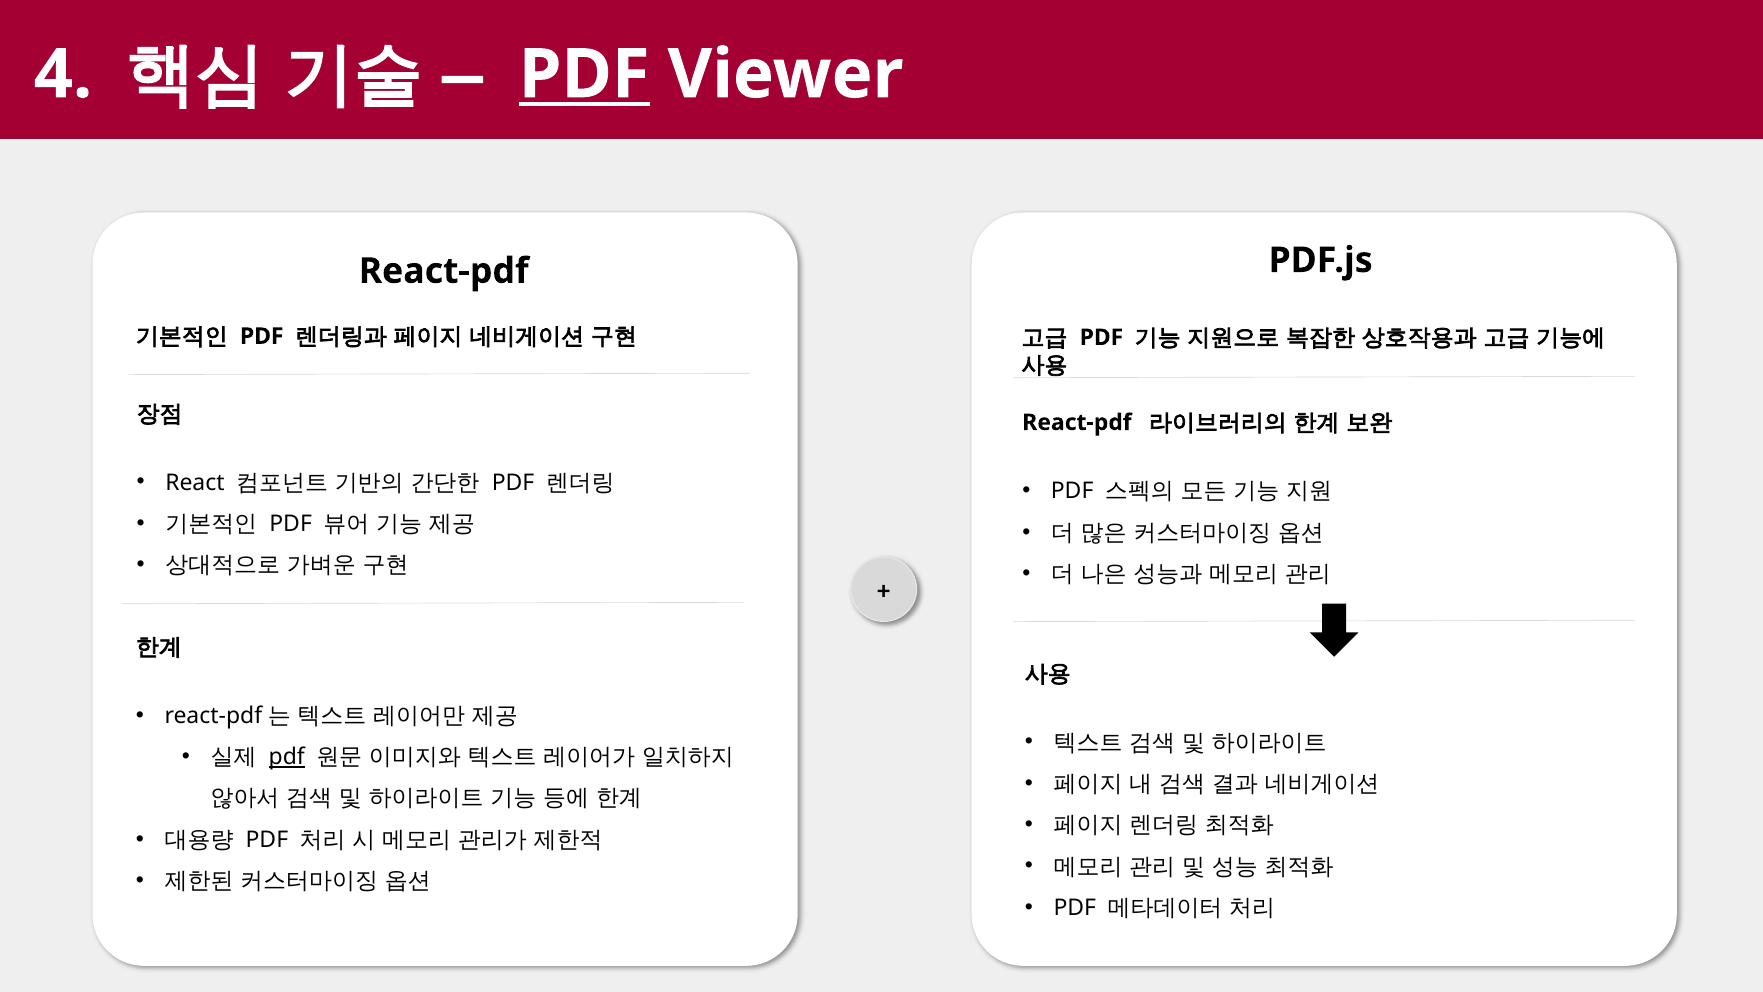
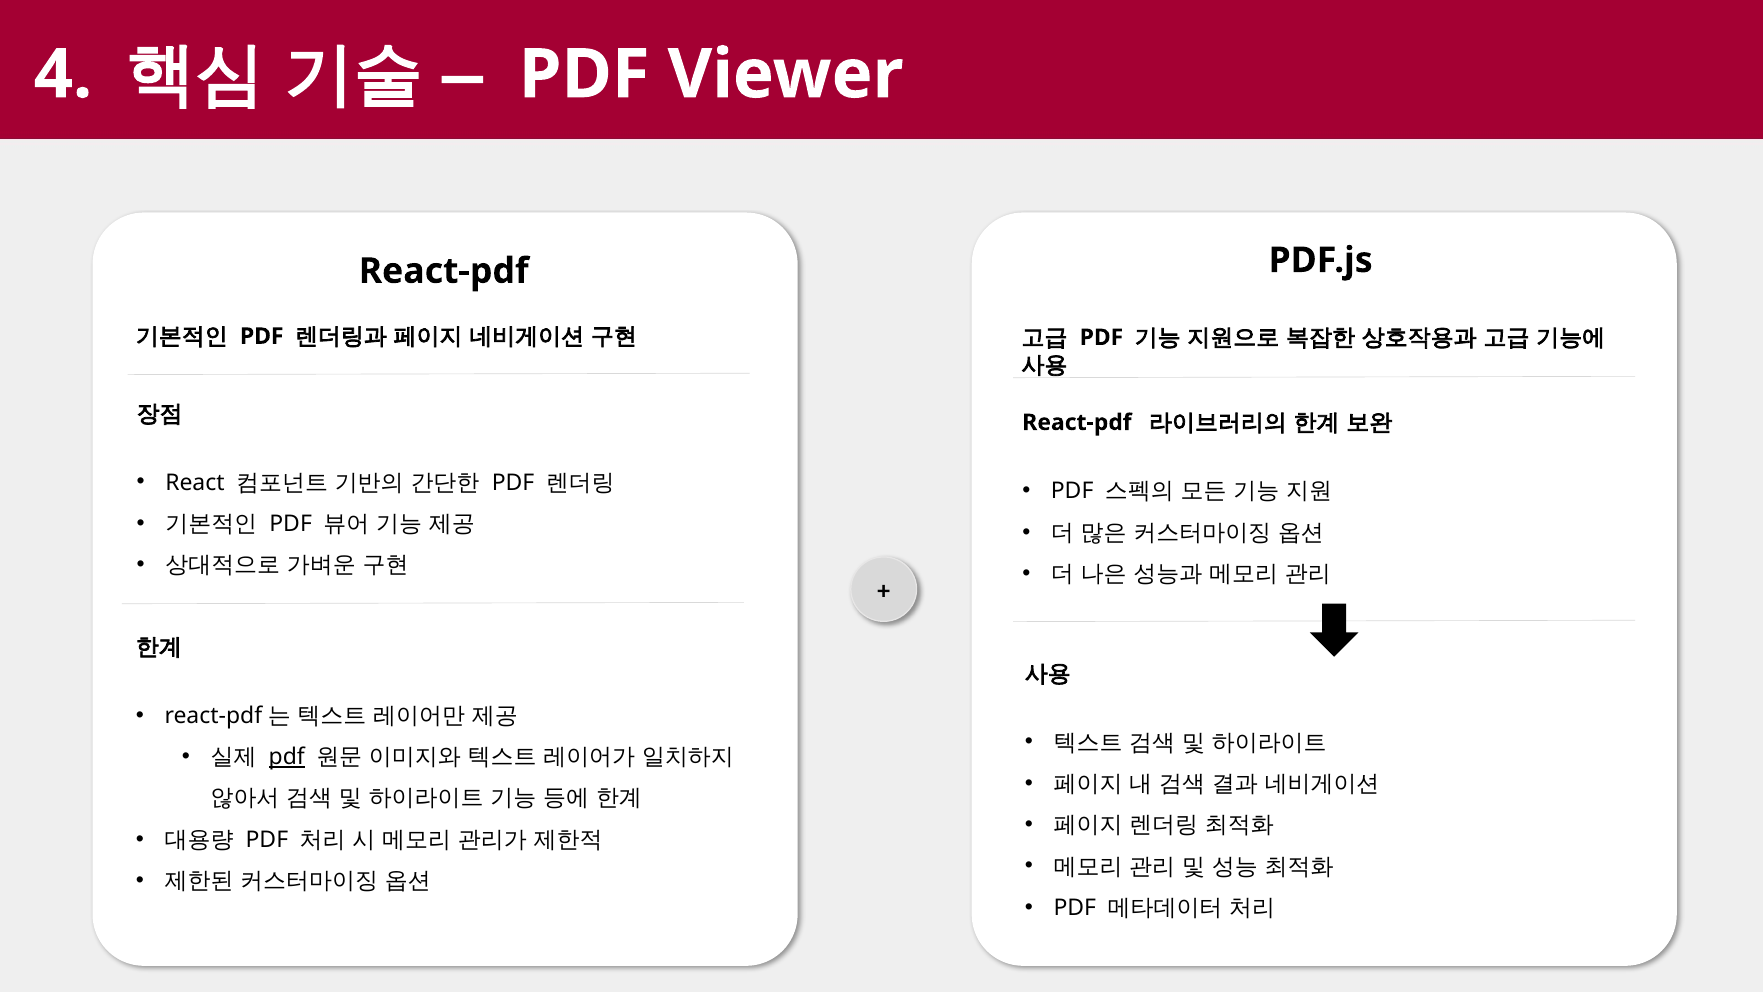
PDF at (584, 75) underline: present -> none
